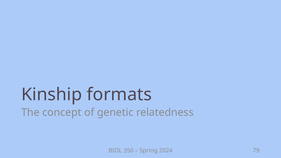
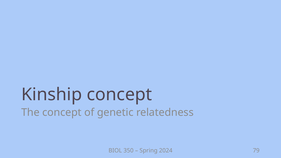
Kinship formats: formats -> concept
